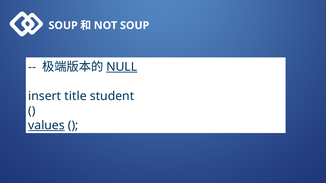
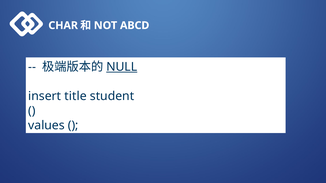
SOUP at (63, 26): SOUP -> CHAR
SOUP at (135, 26): SOUP -> ABCD
values underline: present -> none
